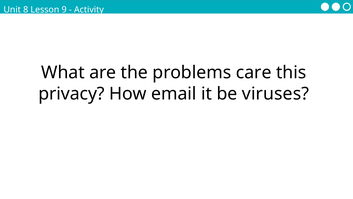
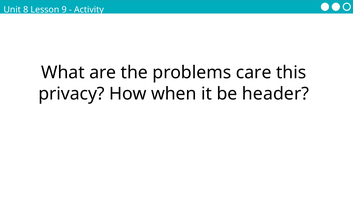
email: email -> when
viruses: viruses -> header
